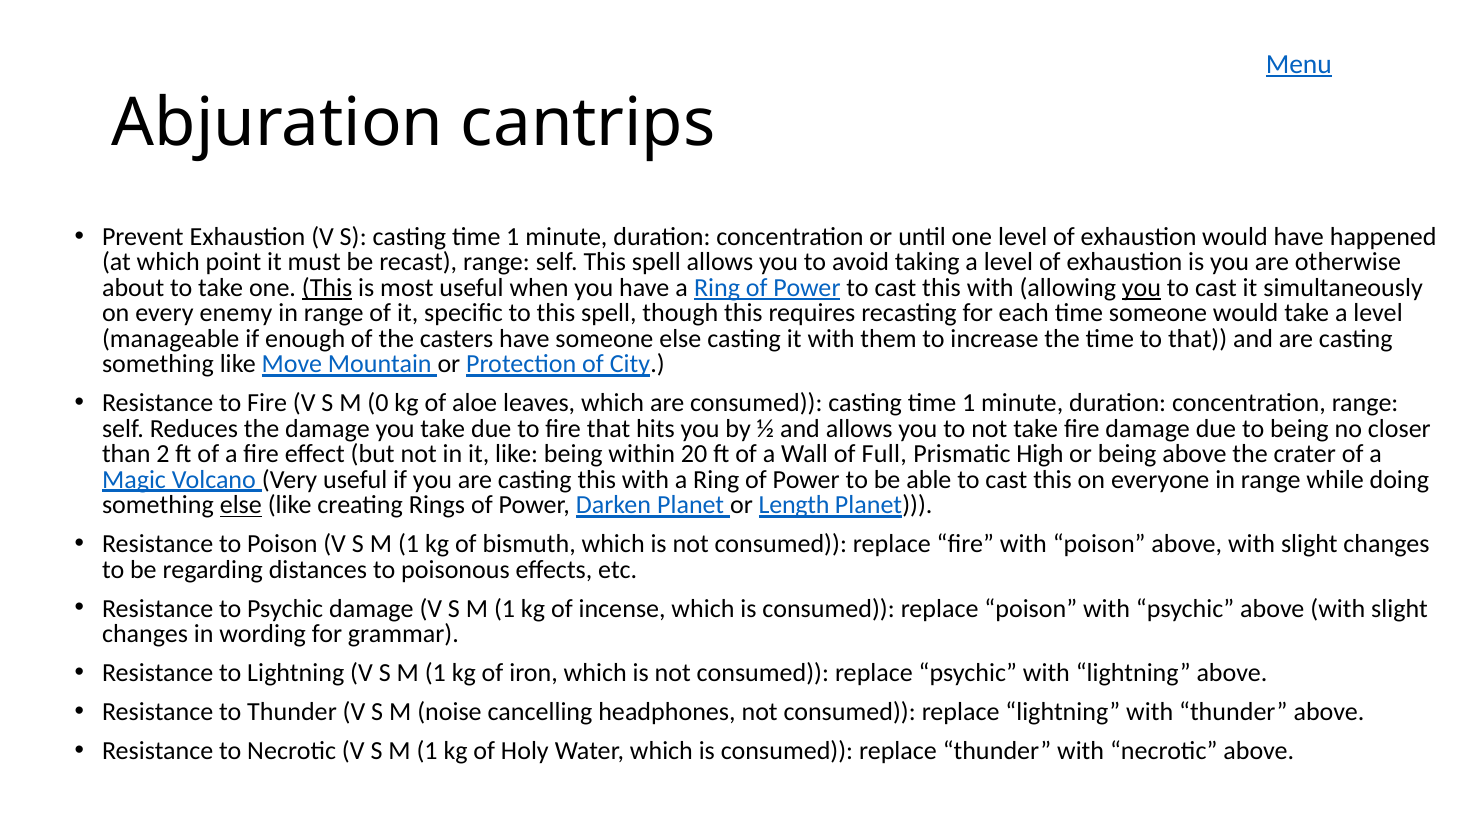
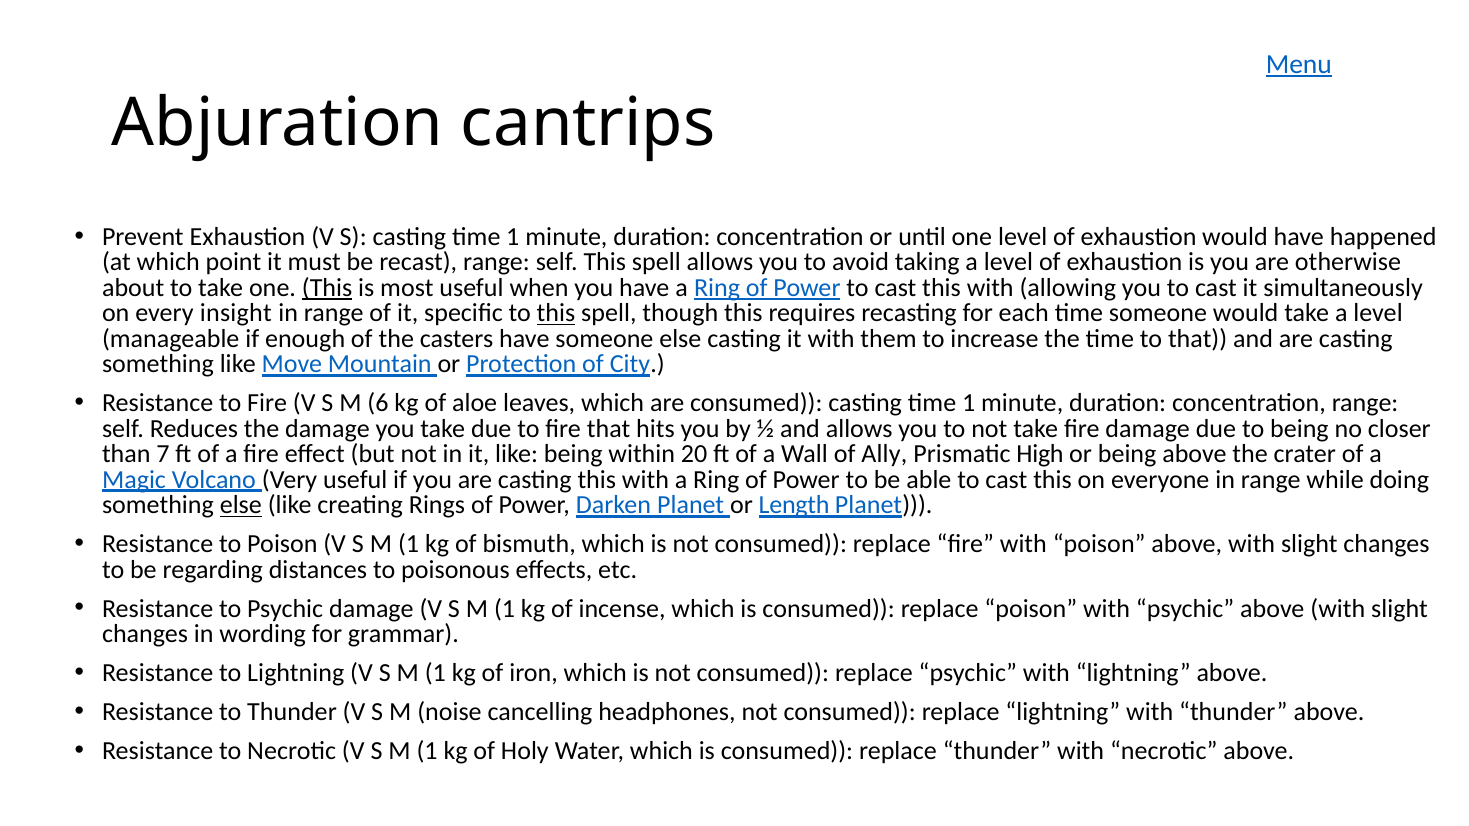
you at (1141, 288) underline: present -> none
enemy: enemy -> insight
this at (556, 313) underline: none -> present
0: 0 -> 6
2: 2 -> 7
Full: Full -> Ally
